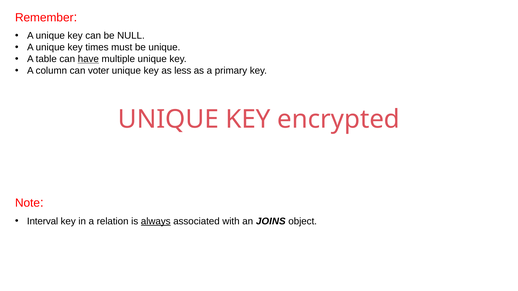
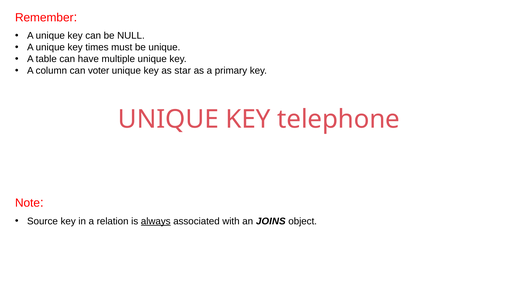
have underline: present -> none
less: less -> star
encrypted: encrypted -> telephone
Interval: Interval -> Source
